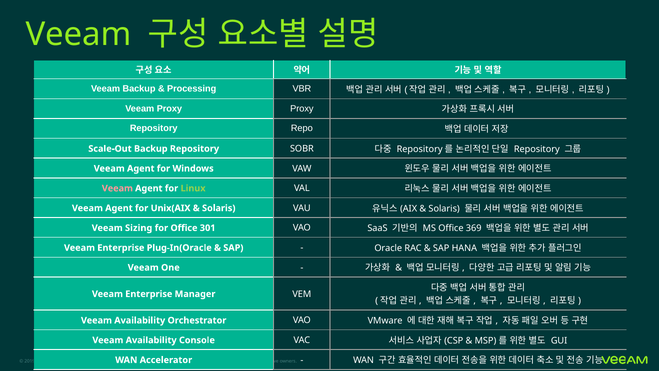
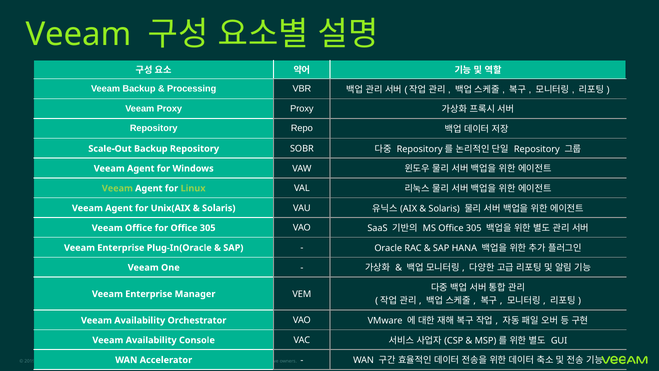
Veeam at (117, 188) colour: pink -> light green
Veeam Sizing: Sizing -> Office
for Office 301: 301 -> 305
MS Office 369: 369 -> 305
